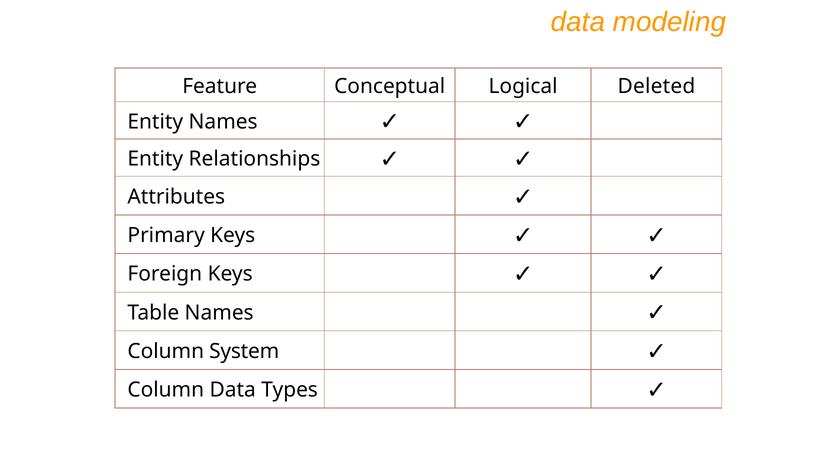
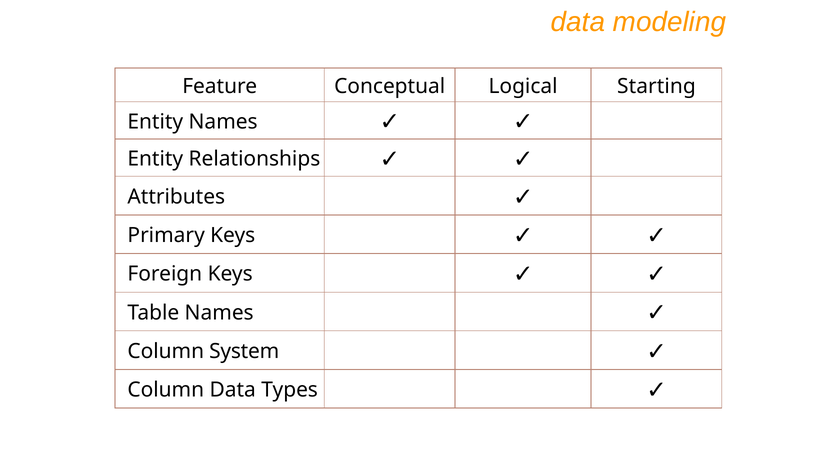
Deleted: Deleted -> Starting
